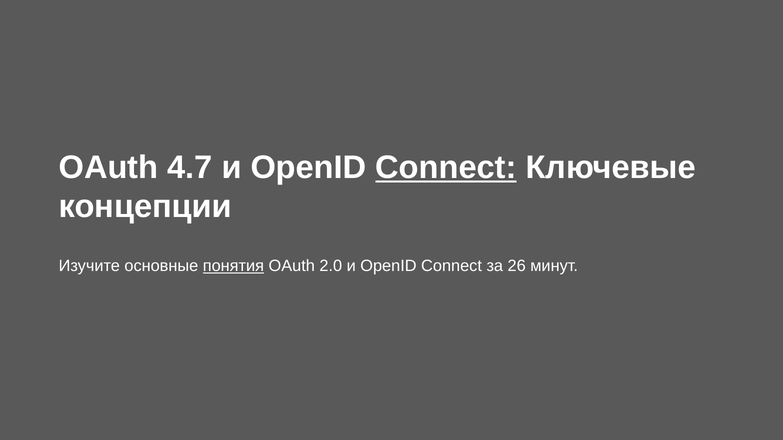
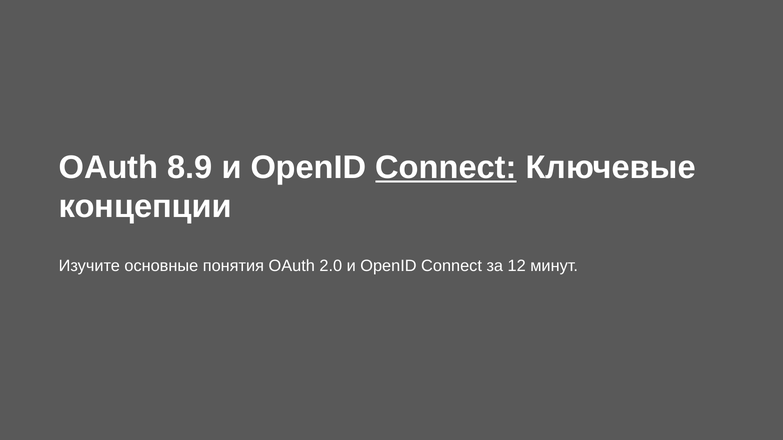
4.7: 4.7 -> 8.9
понятия underline: present -> none
26: 26 -> 12
